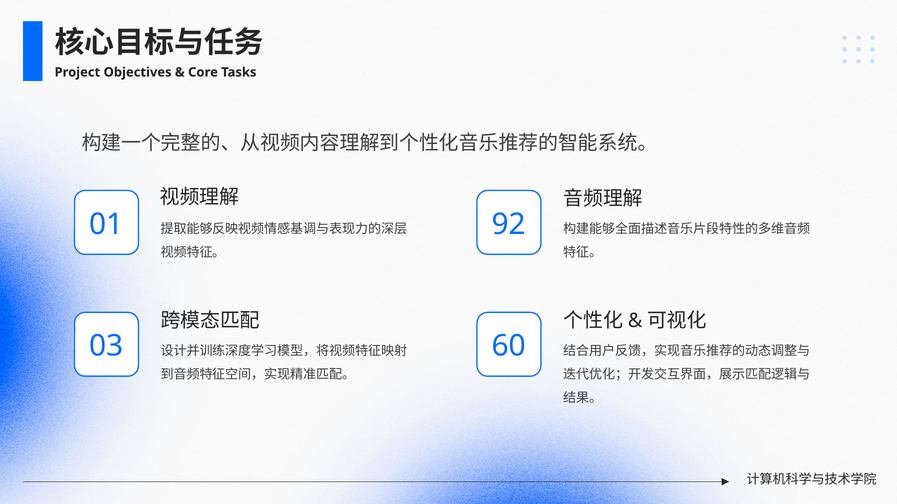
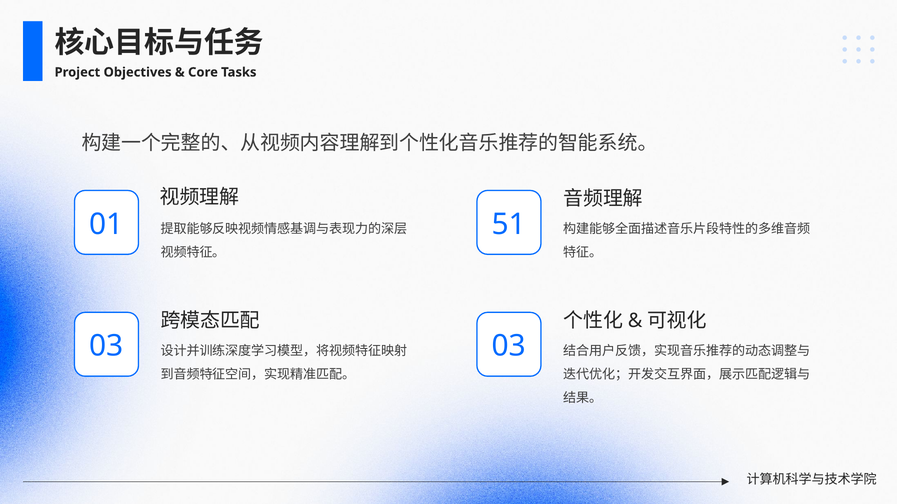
92: 92 -> 51
03 60: 60 -> 03
